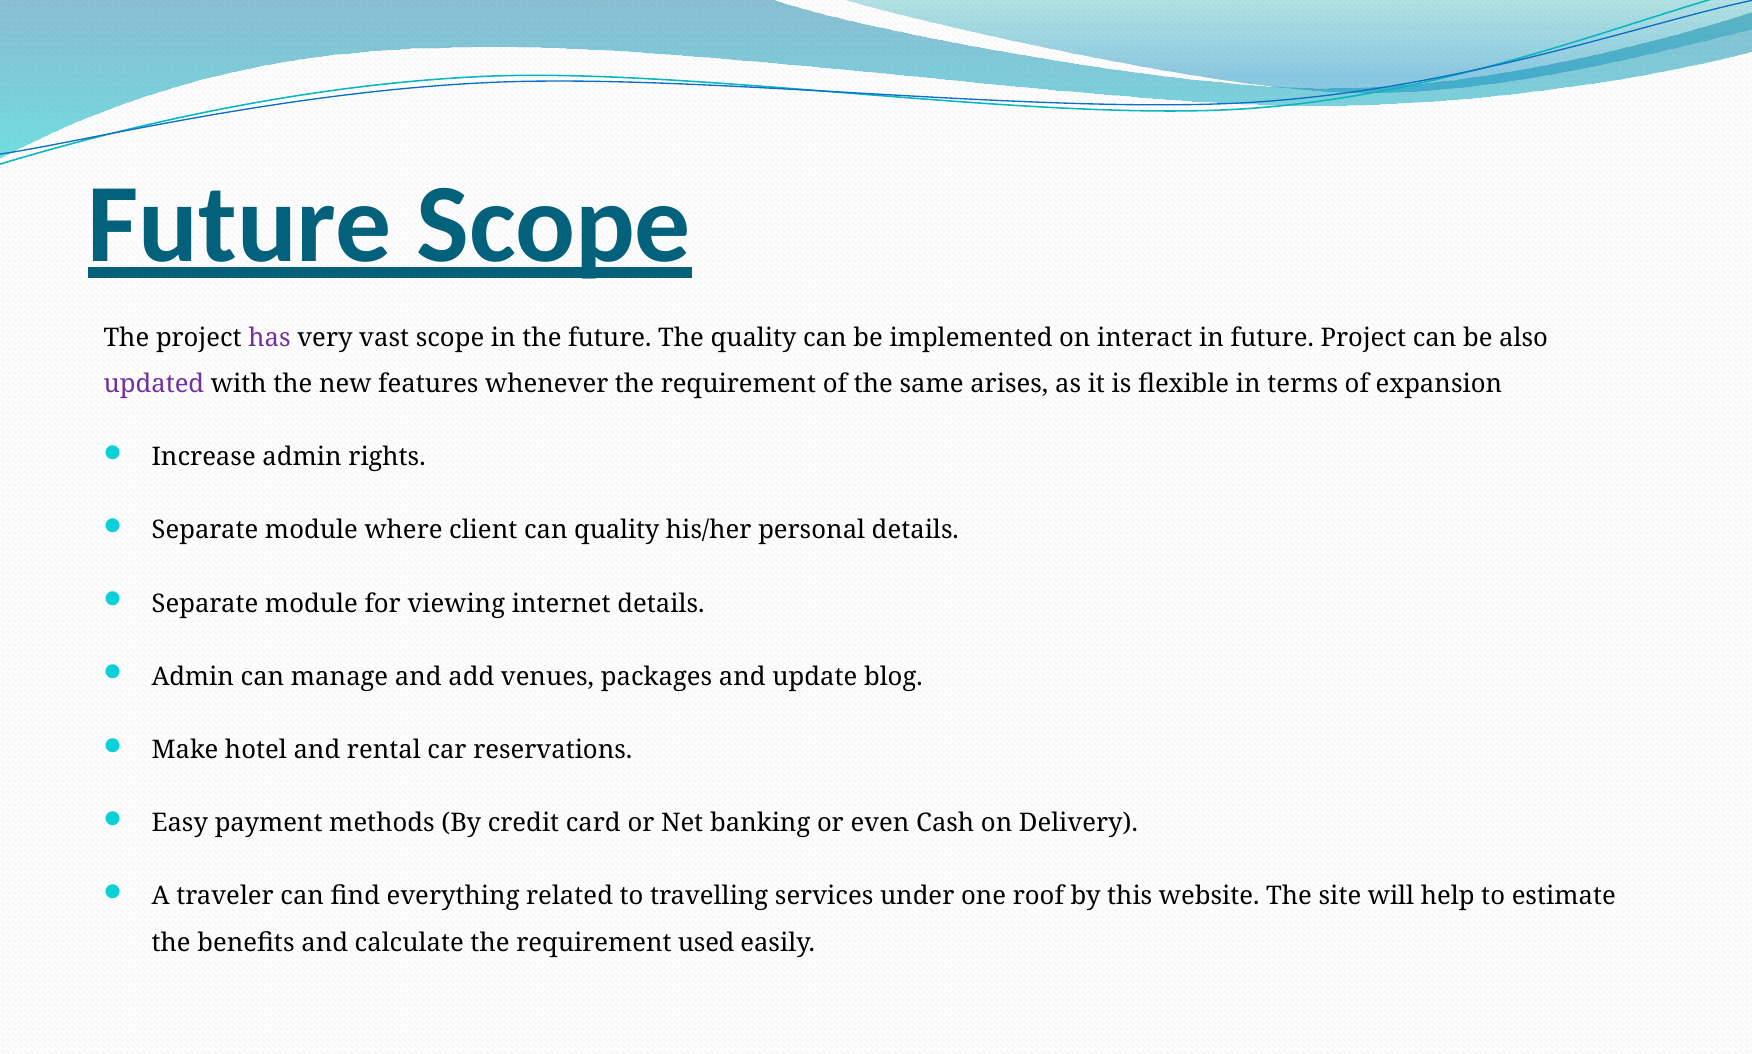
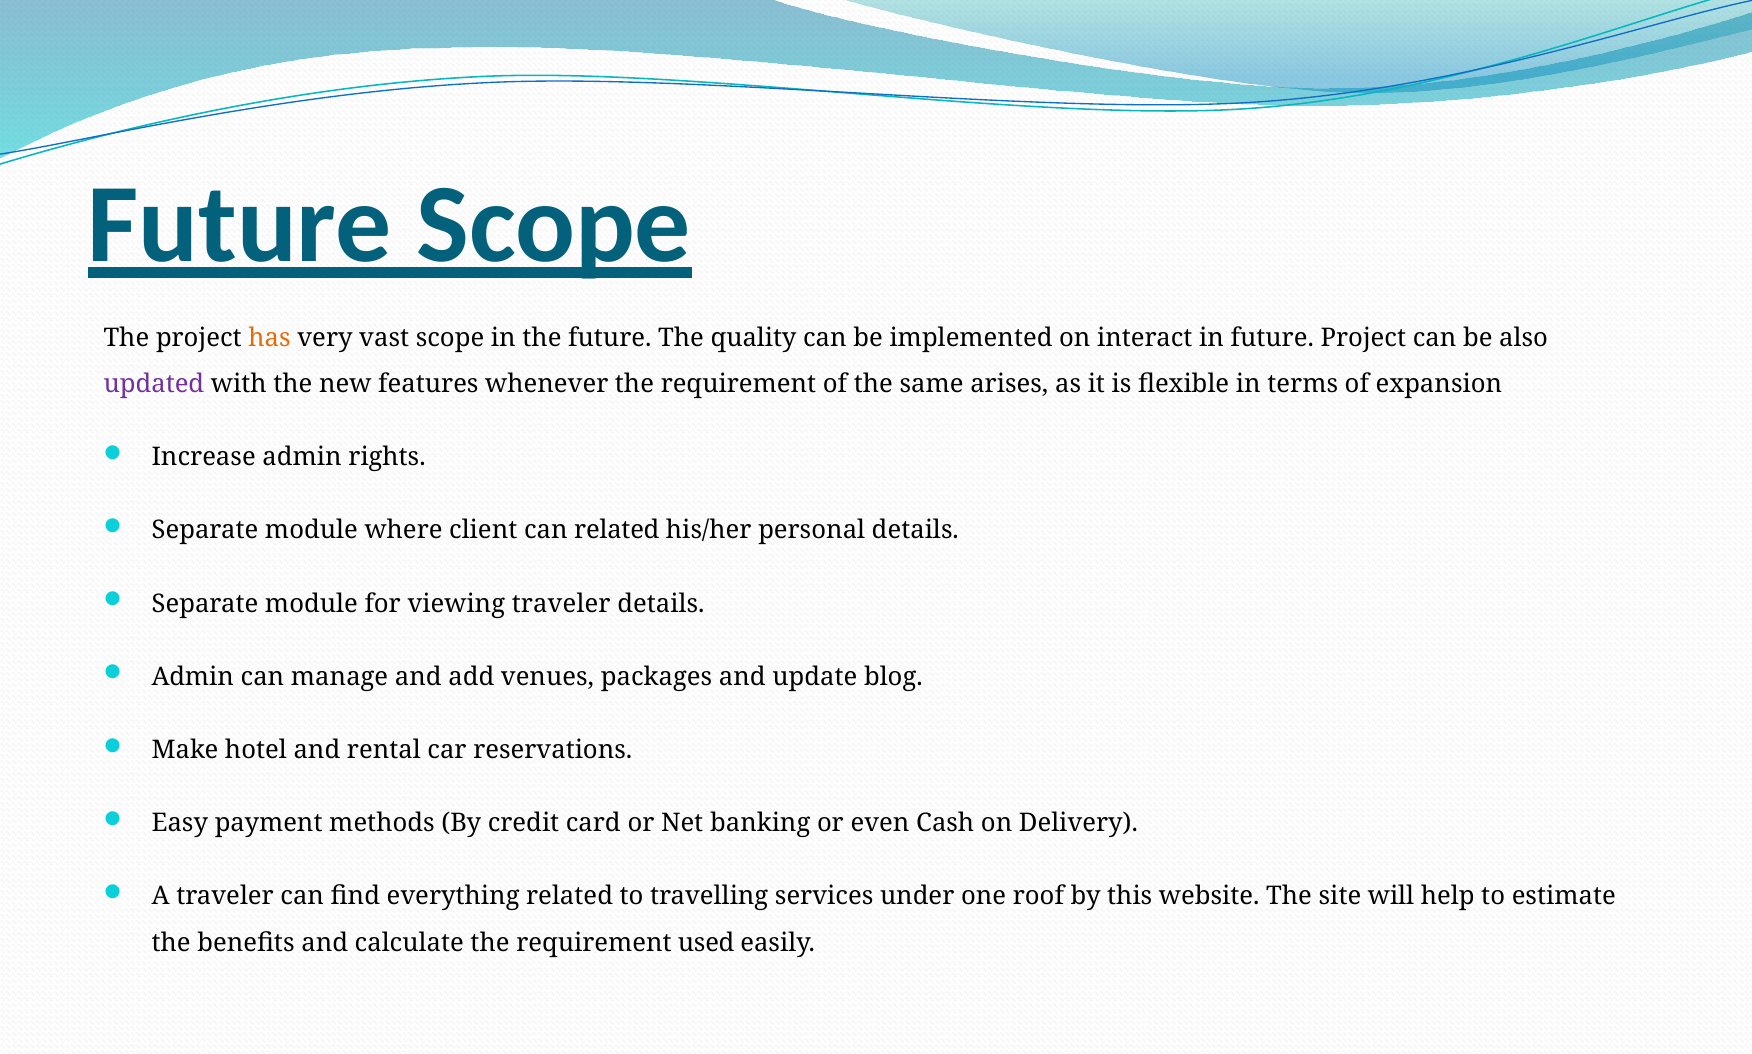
has colour: purple -> orange
can quality: quality -> related
viewing internet: internet -> traveler
